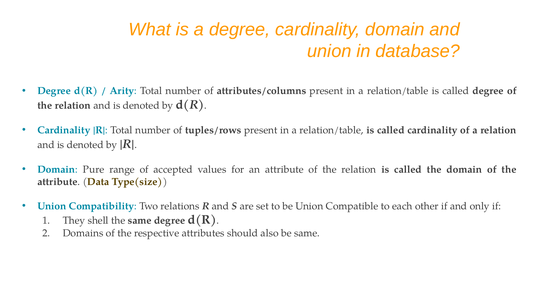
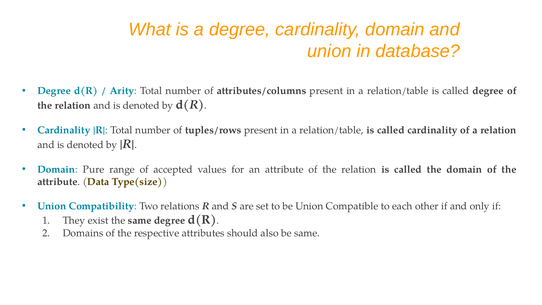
shell: shell -> exist
